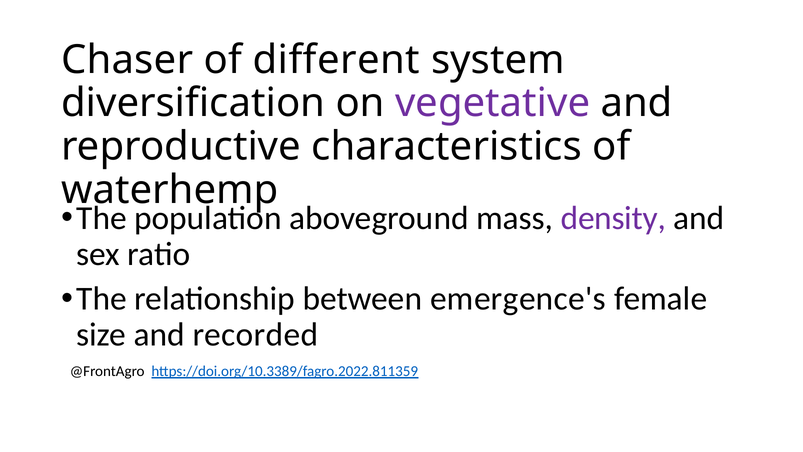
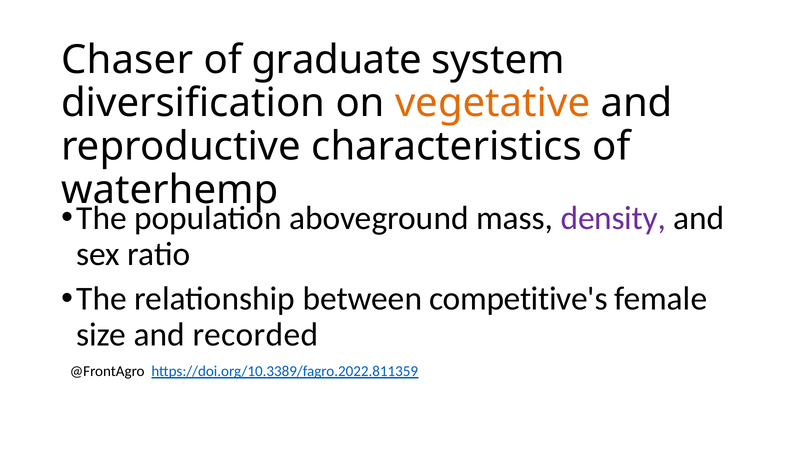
different: different -> graduate
vegetative colour: purple -> orange
emergence's: emergence's -> competitive's
